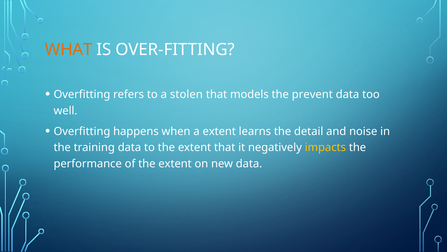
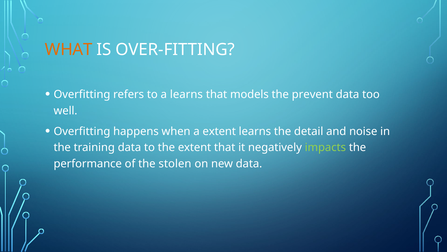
a stolen: stolen -> learns
impacts colour: yellow -> light green
of the extent: extent -> stolen
